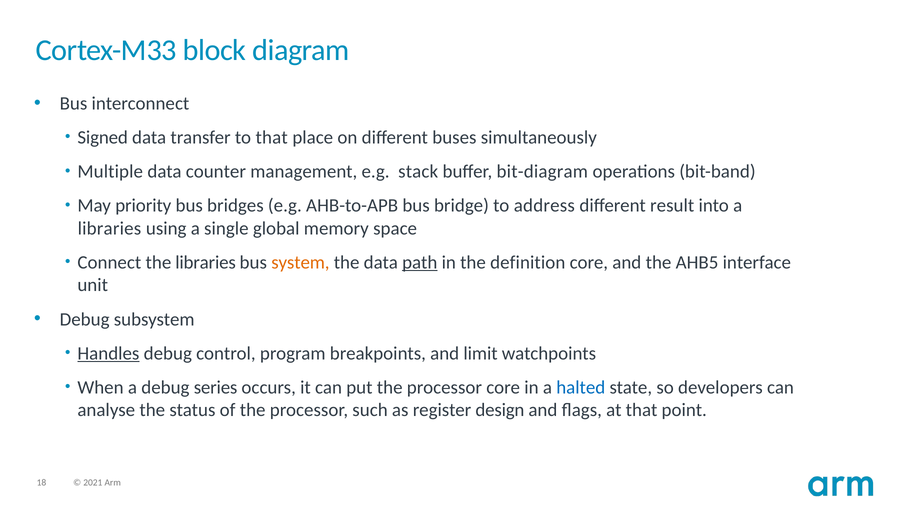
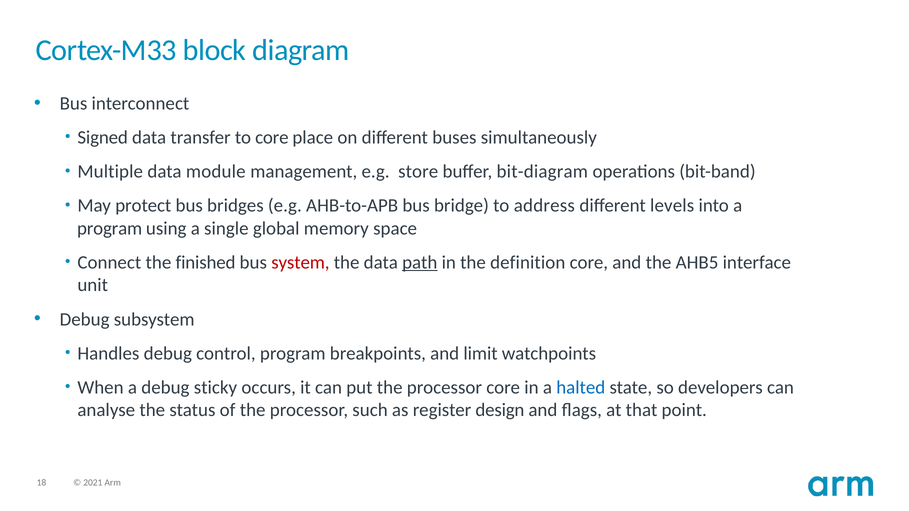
to that: that -> core
counter: counter -> module
stack: stack -> store
priority: priority -> protect
result: result -> levels
libraries at (109, 229): libraries -> program
the libraries: libraries -> finished
system colour: orange -> red
Handles underline: present -> none
series: series -> sticky
